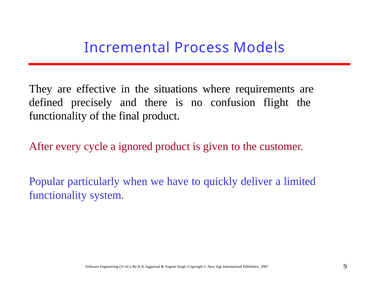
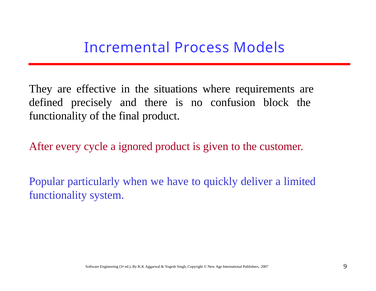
flight: flight -> block
